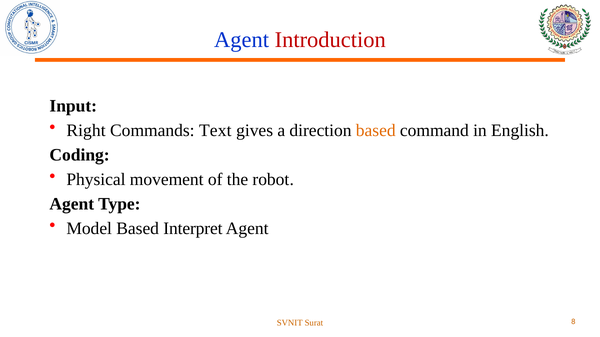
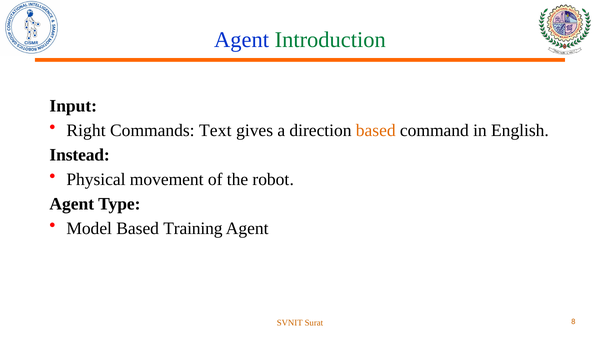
Introduction colour: red -> green
Coding: Coding -> Instead
Interpret: Interpret -> Training
